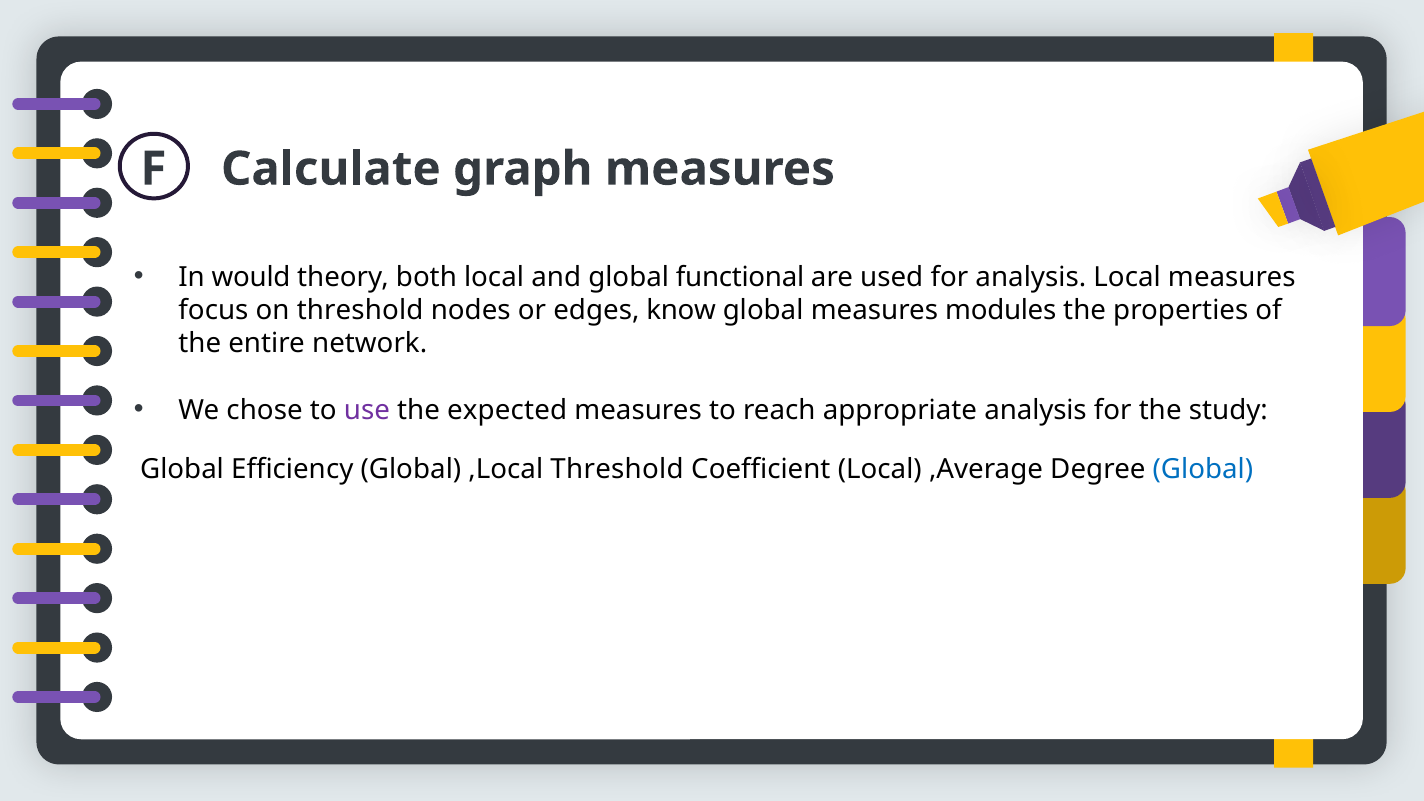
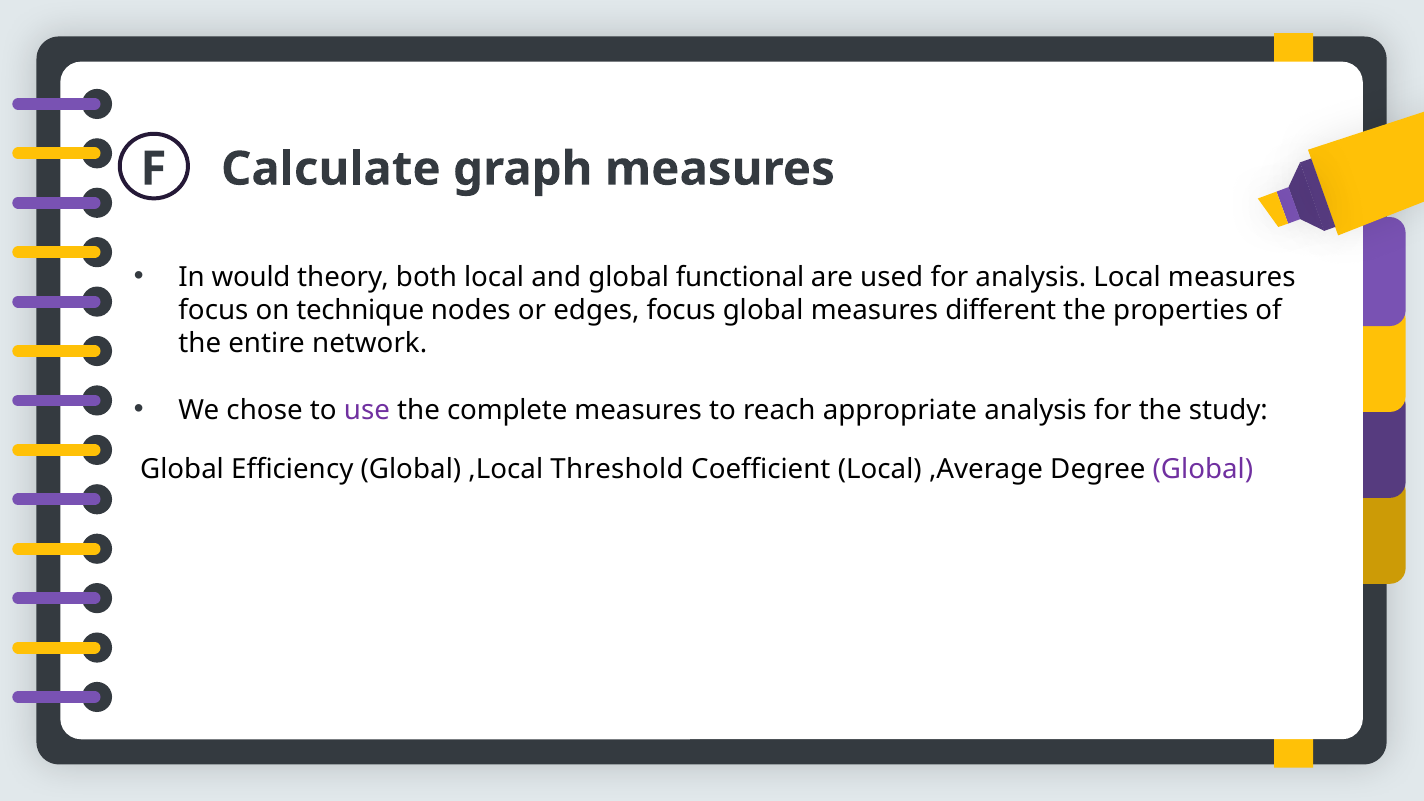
on threshold: threshold -> technique
edges know: know -> focus
modules: modules -> different
expected: expected -> complete
Global at (1203, 469) colour: blue -> purple
